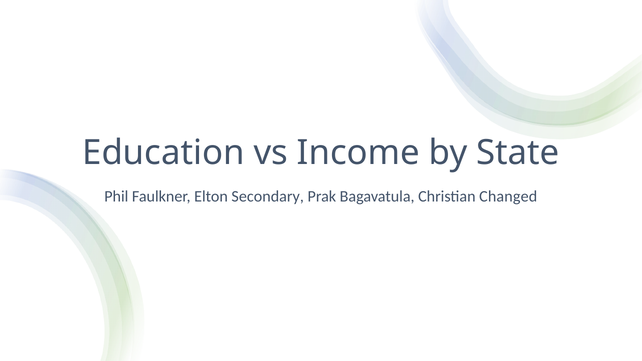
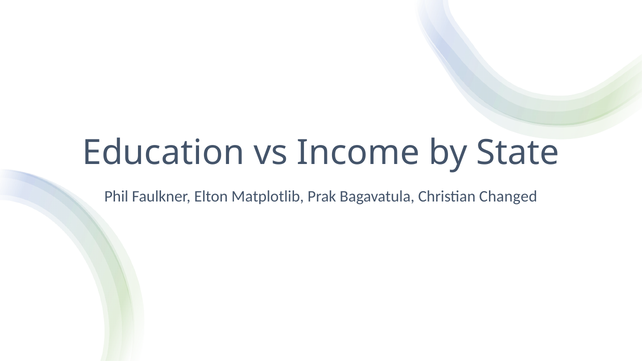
Secondary: Secondary -> Matplotlib
